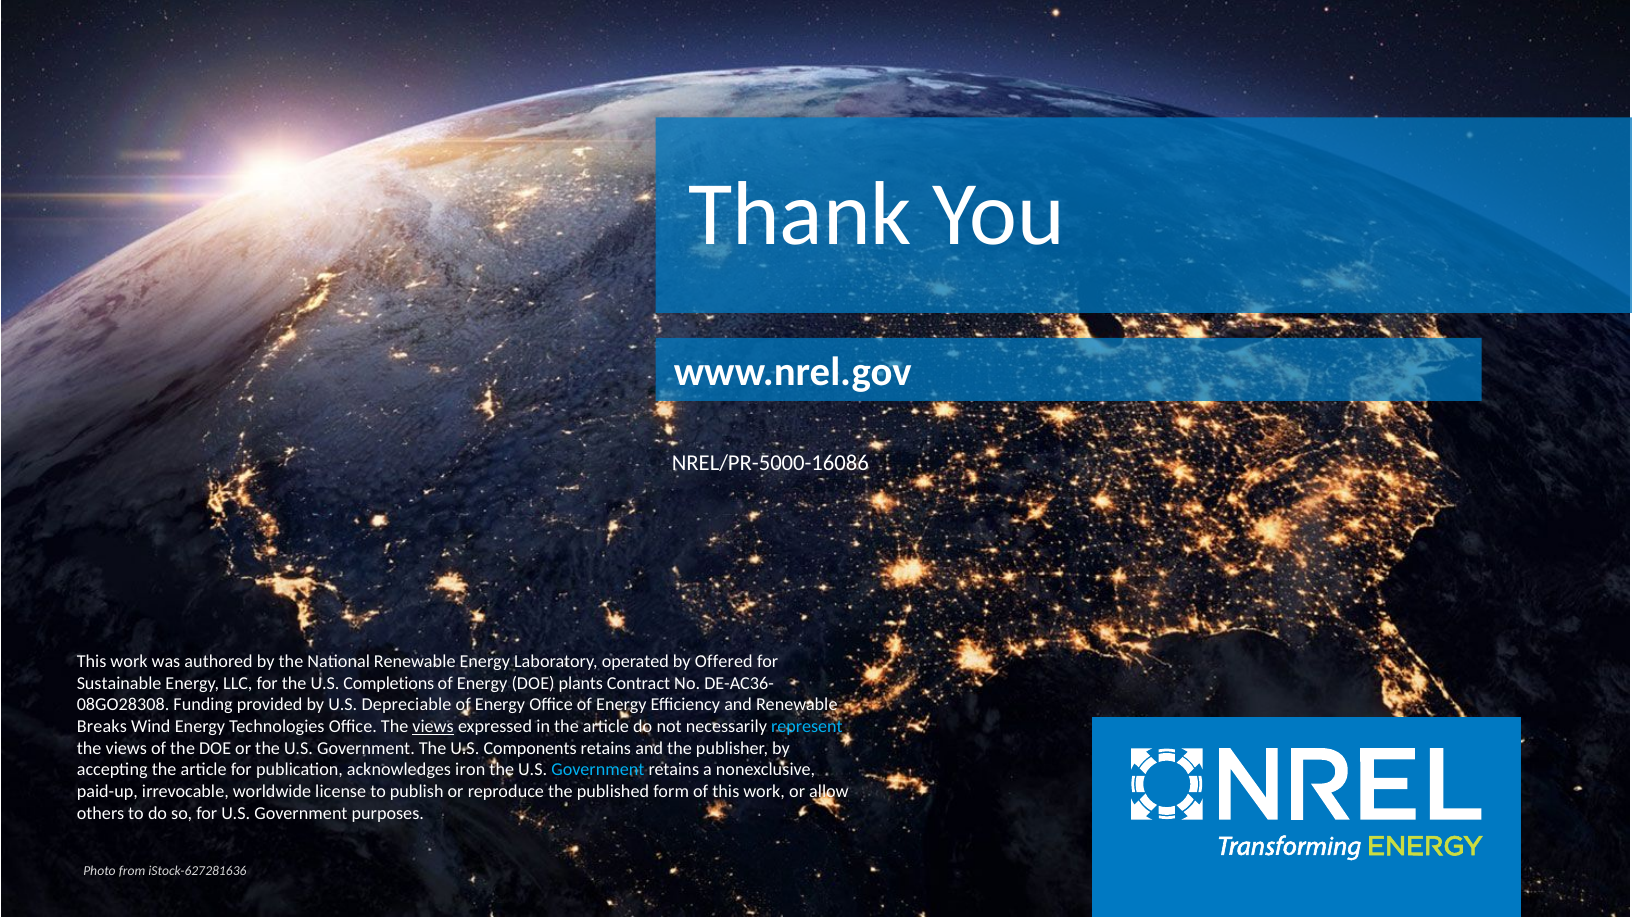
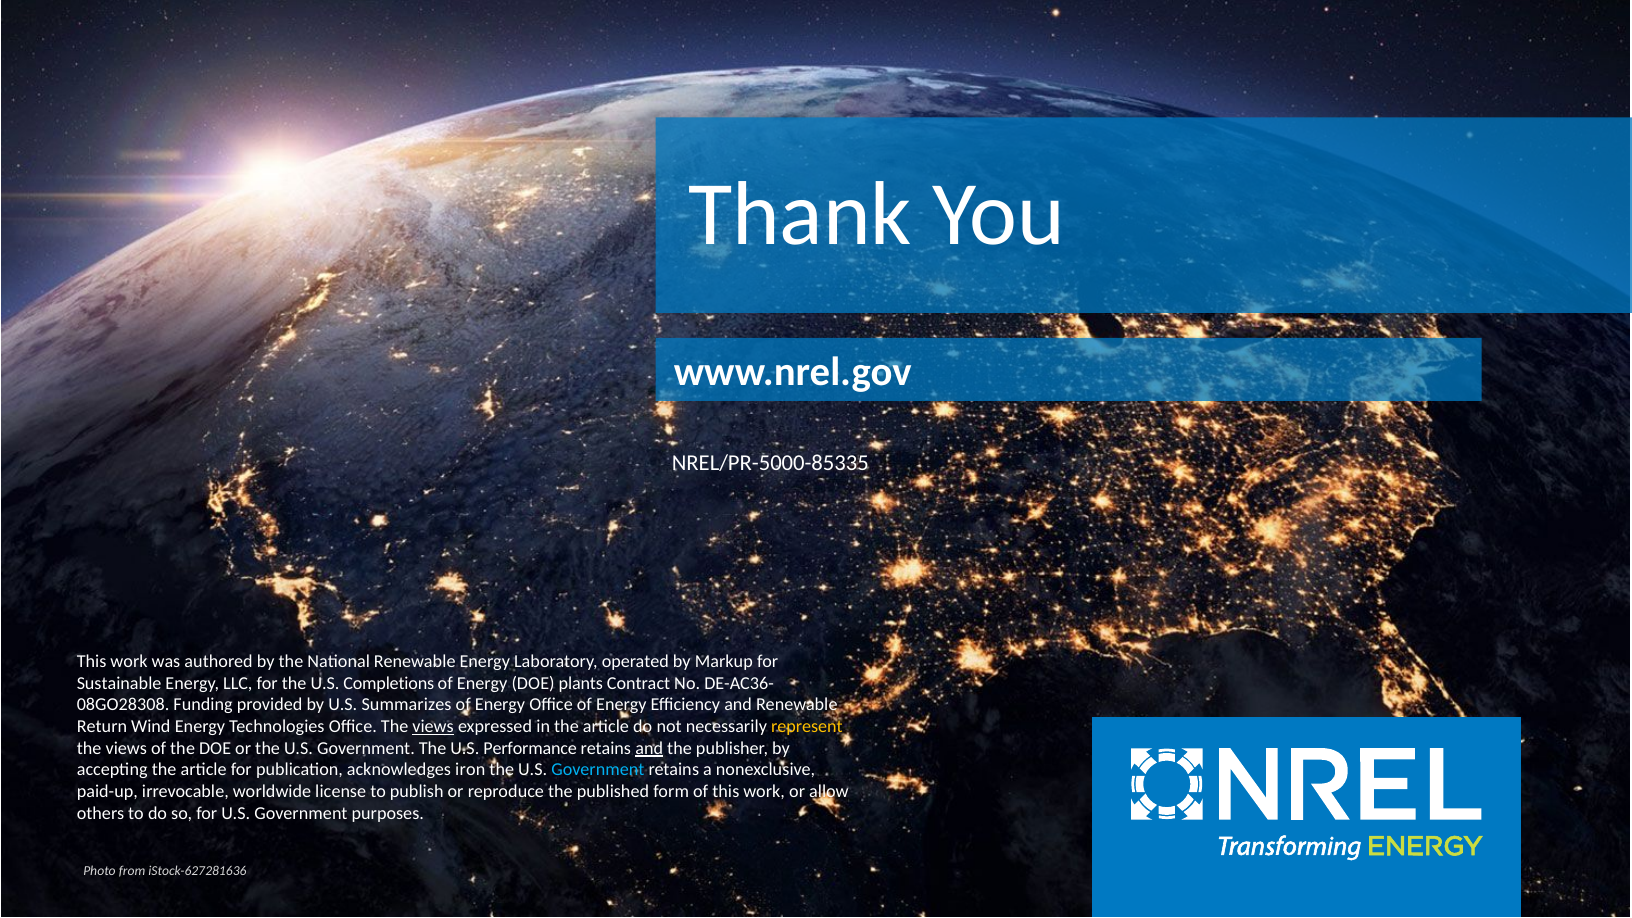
NREL/PR-5000-16086: NREL/PR-5000-16086 -> NREL/PR-5000-85335
Offered: Offered -> Markup
Depreciable: Depreciable -> Summarizes
Breaks: Breaks -> Return
represent colour: light blue -> yellow
Components: Components -> Performance
and at (649, 748) underline: none -> present
